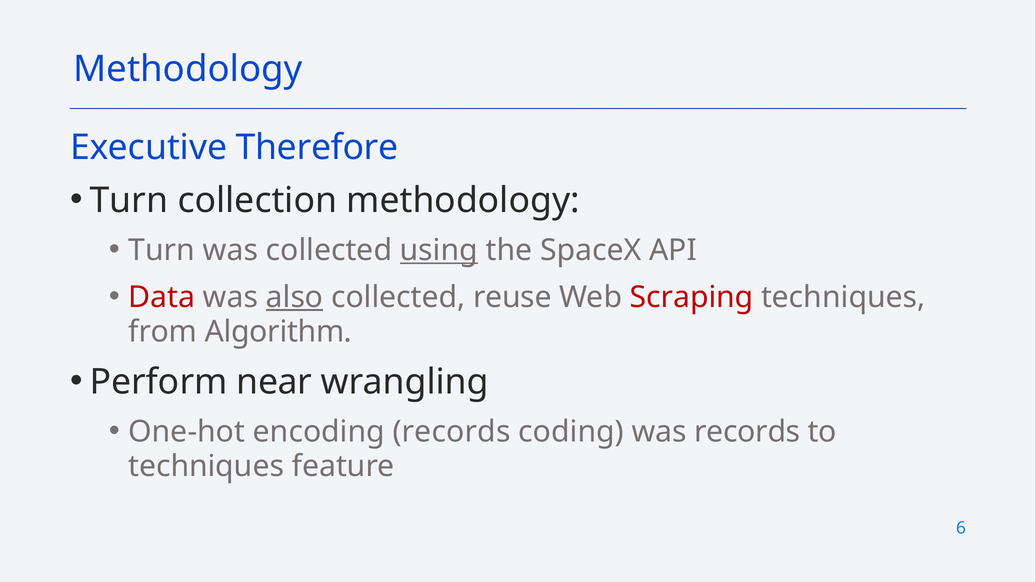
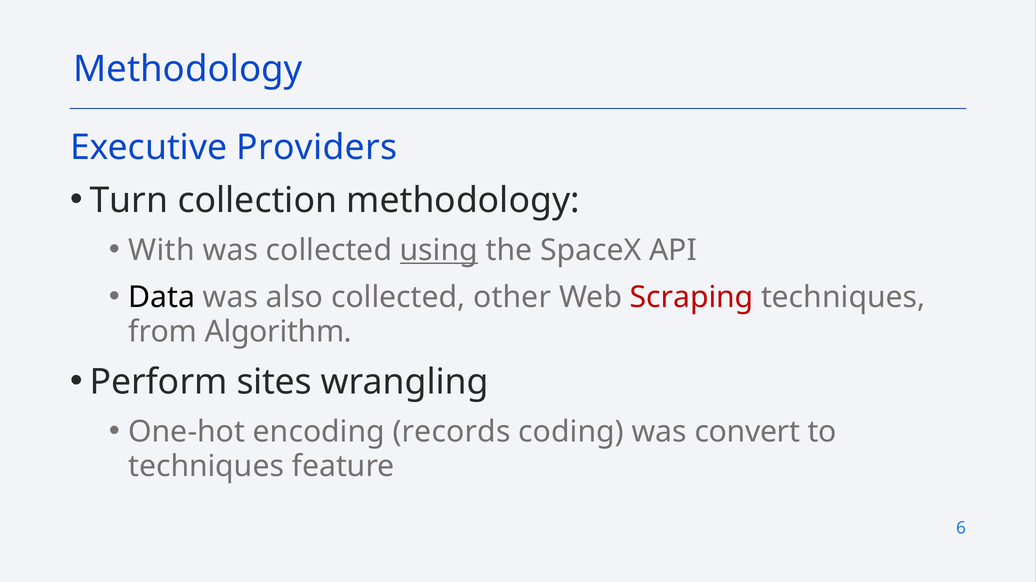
Therefore: Therefore -> Providers
Turn at (162, 251): Turn -> With
Data colour: red -> black
also underline: present -> none
reuse: reuse -> other
near: near -> sites
was records: records -> convert
